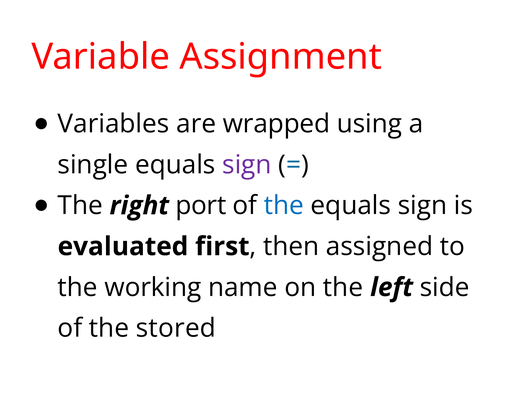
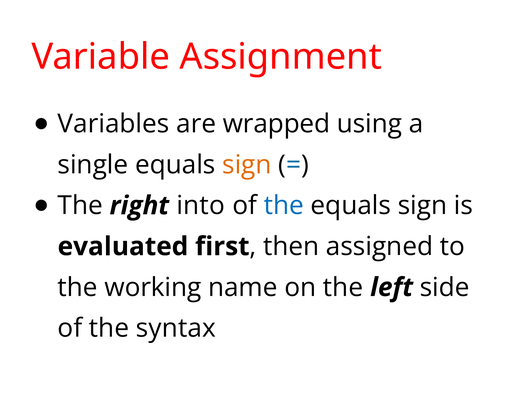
sign at (247, 165) colour: purple -> orange
port: port -> into
stored: stored -> syntax
